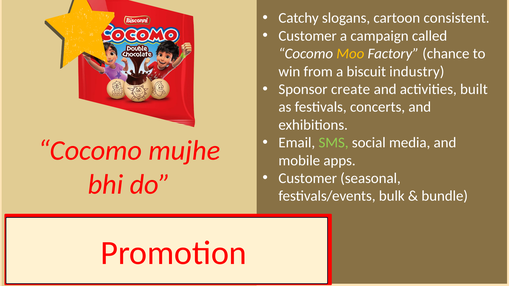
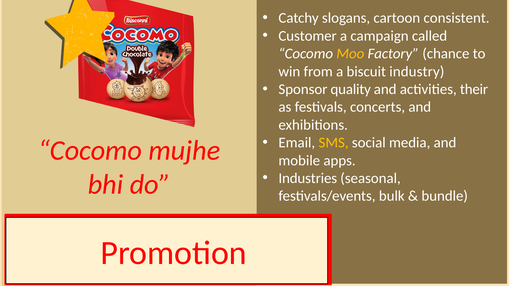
create: create -> quality
built: built -> their
SMS colour: light green -> yellow
Customer at (308, 178): Customer -> Industries
